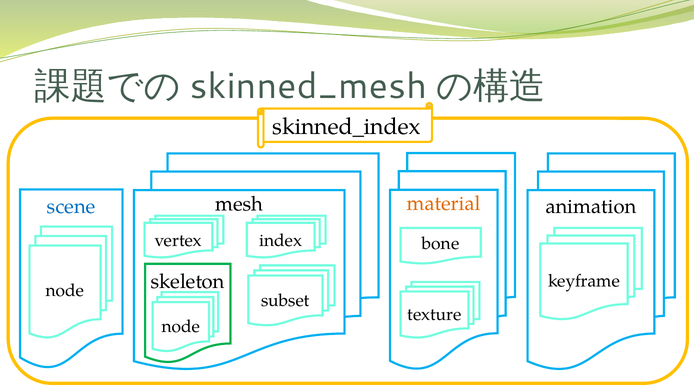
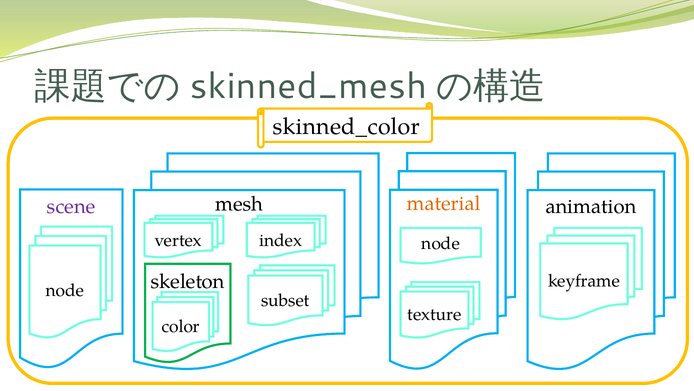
skinned_index: skinned_index -> skinned_color
scene colour: blue -> purple
bone at (441, 243): bone -> node
node at (181, 326): node -> color
